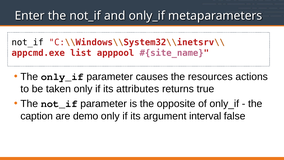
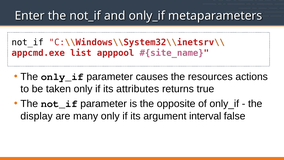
caption: caption -> display
demo: demo -> many
